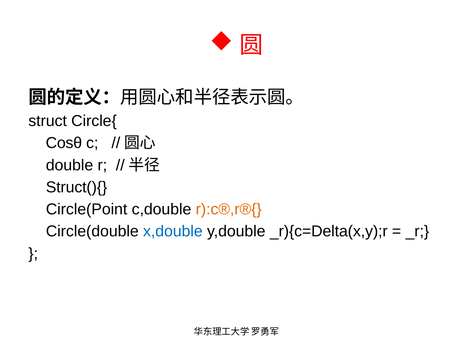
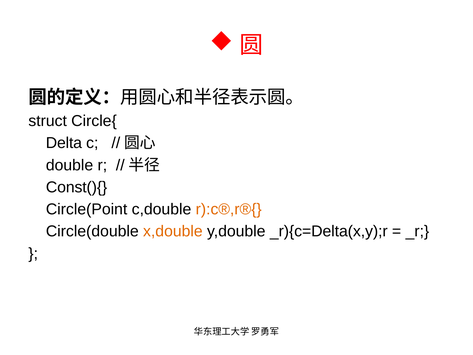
Cosθ: Cosθ -> Delta
Struct(){: Struct(){ -> Const(){
x,double colour: blue -> orange
